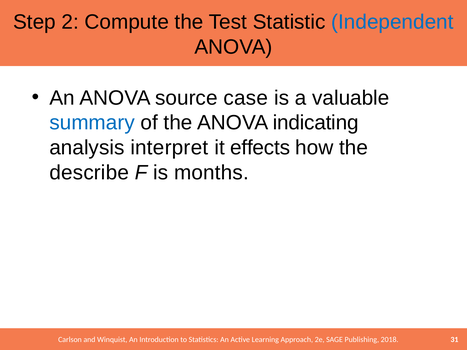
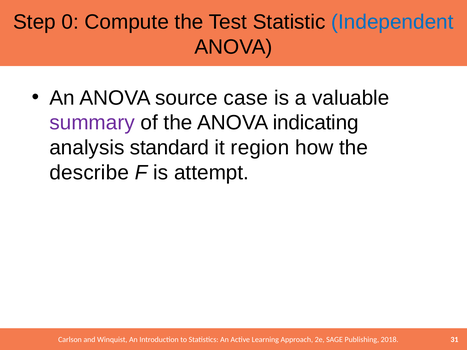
2: 2 -> 0
summary colour: blue -> purple
interpret: interpret -> standard
effects: effects -> region
months: months -> attempt
